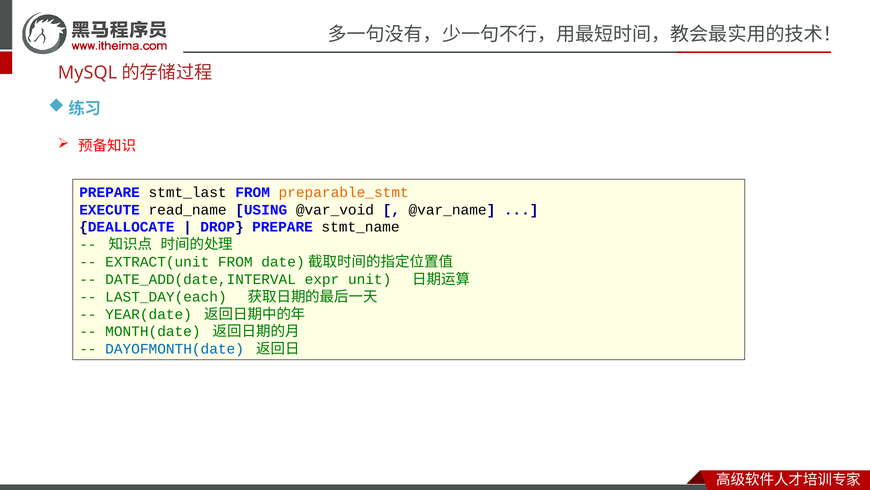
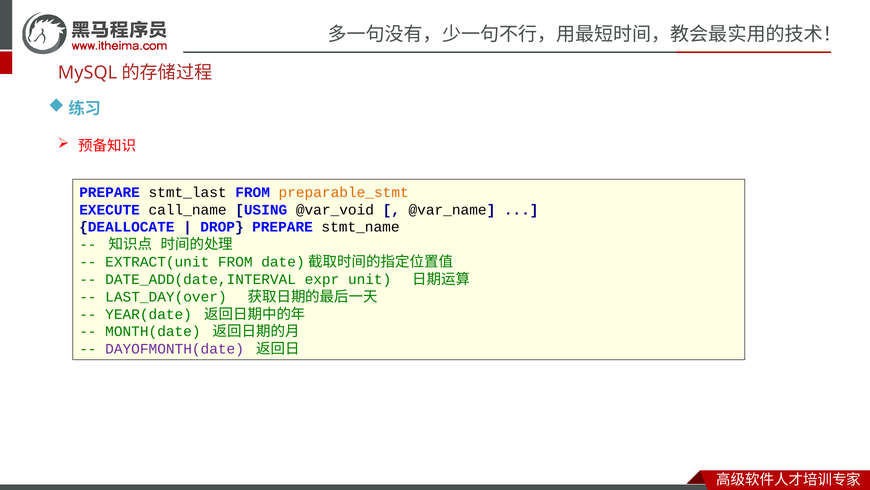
read_name: read_name -> call_name
LAST_DAY(each: LAST_DAY(each -> LAST_DAY(over
DAYOFMONTH(date colour: blue -> purple
